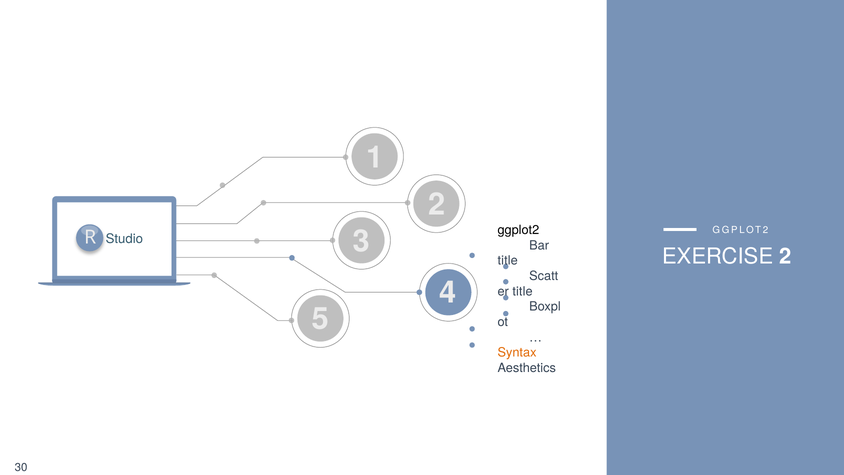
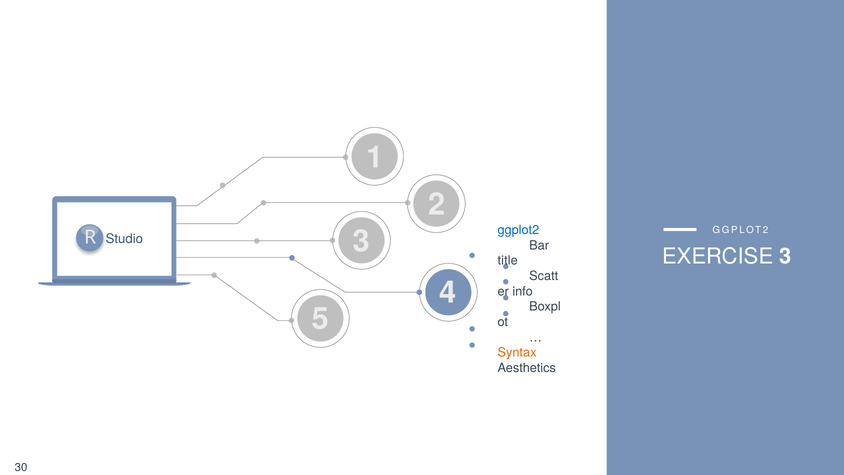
ggplot2 at (518, 230) colour: black -> blue
EXERCISE 2: 2 -> 3
title at (523, 291): title -> info
